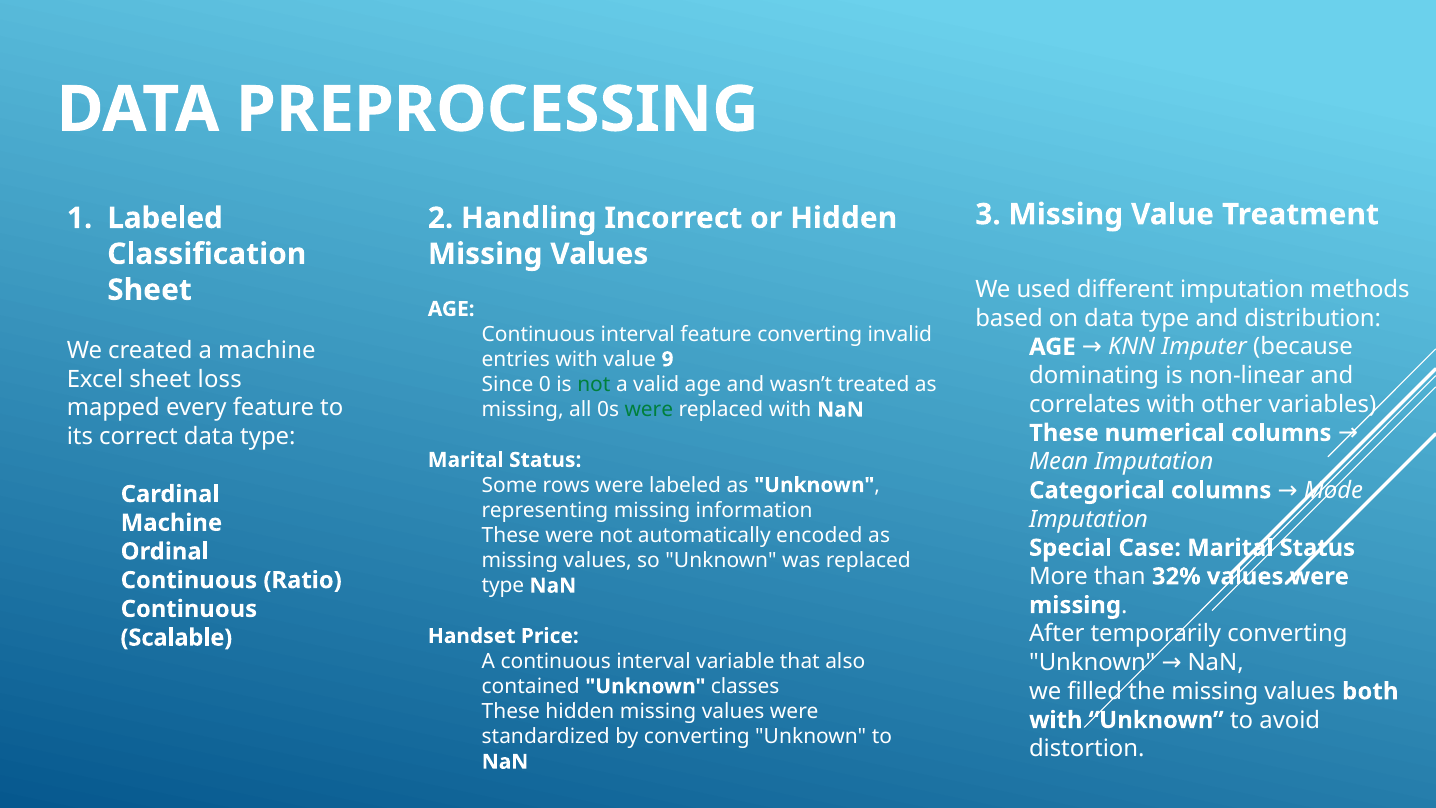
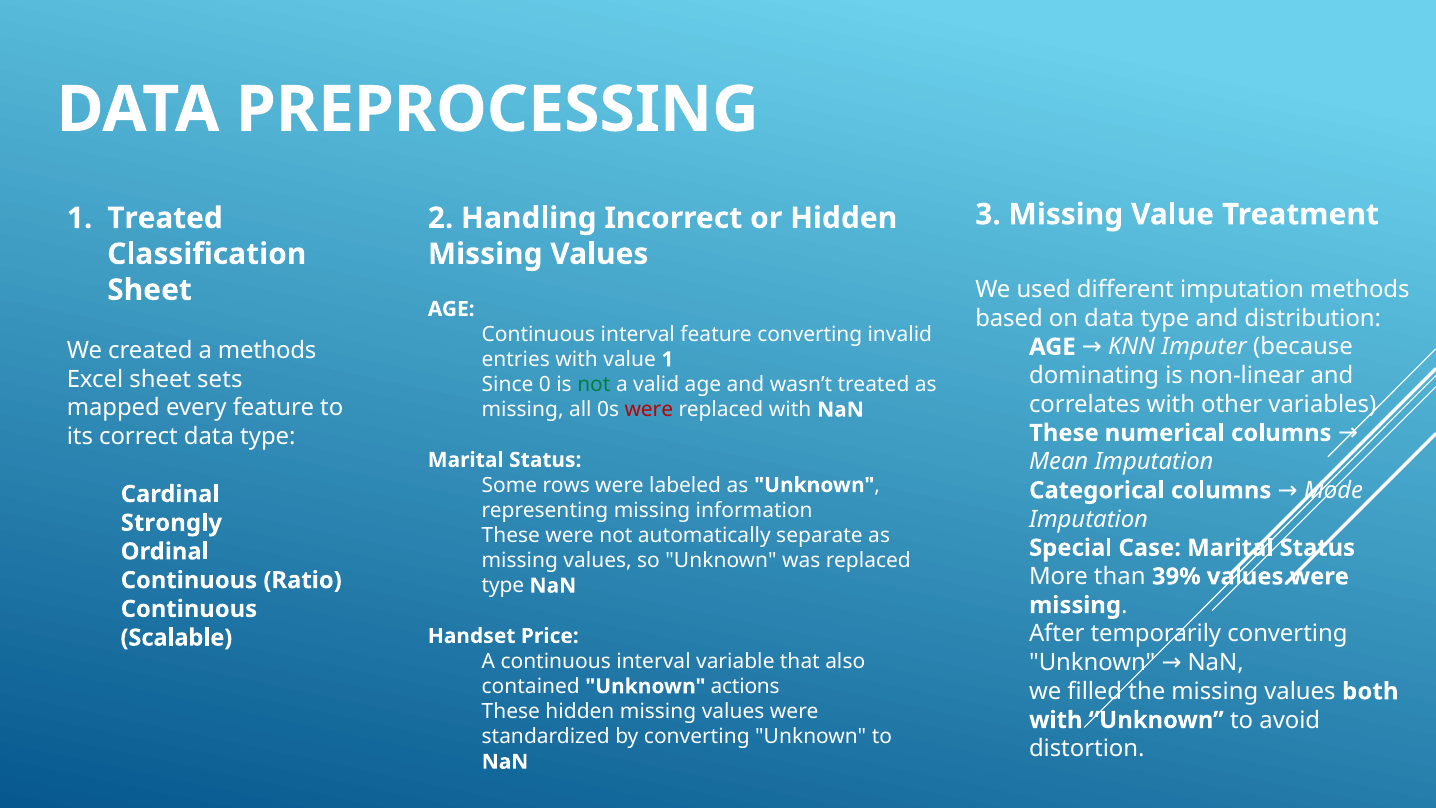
Labeled at (165, 218): Labeled -> Treated
a machine: machine -> methods
value 9: 9 -> 1
loss: loss -> sets
were at (649, 410) colour: green -> red
Machine at (171, 523): Machine -> Strongly
encoded: encoded -> separate
32%: 32% -> 39%
classes: classes -> actions
